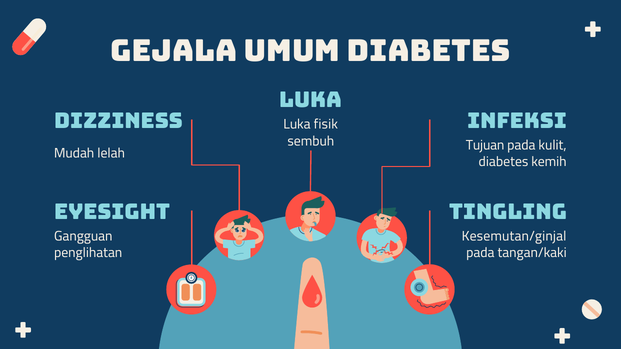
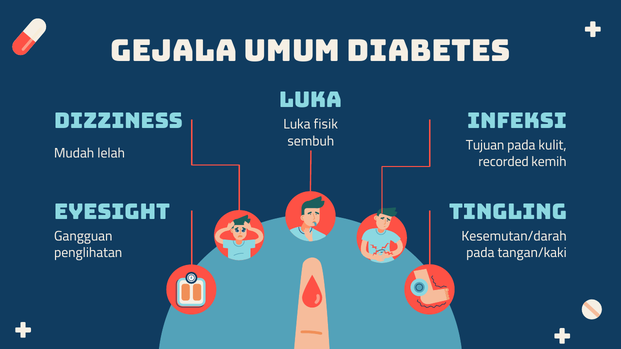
diabetes at (503, 162): diabetes -> recorded
Kesemutan/ginjal: Kesemutan/ginjal -> Kesemutan/darah
